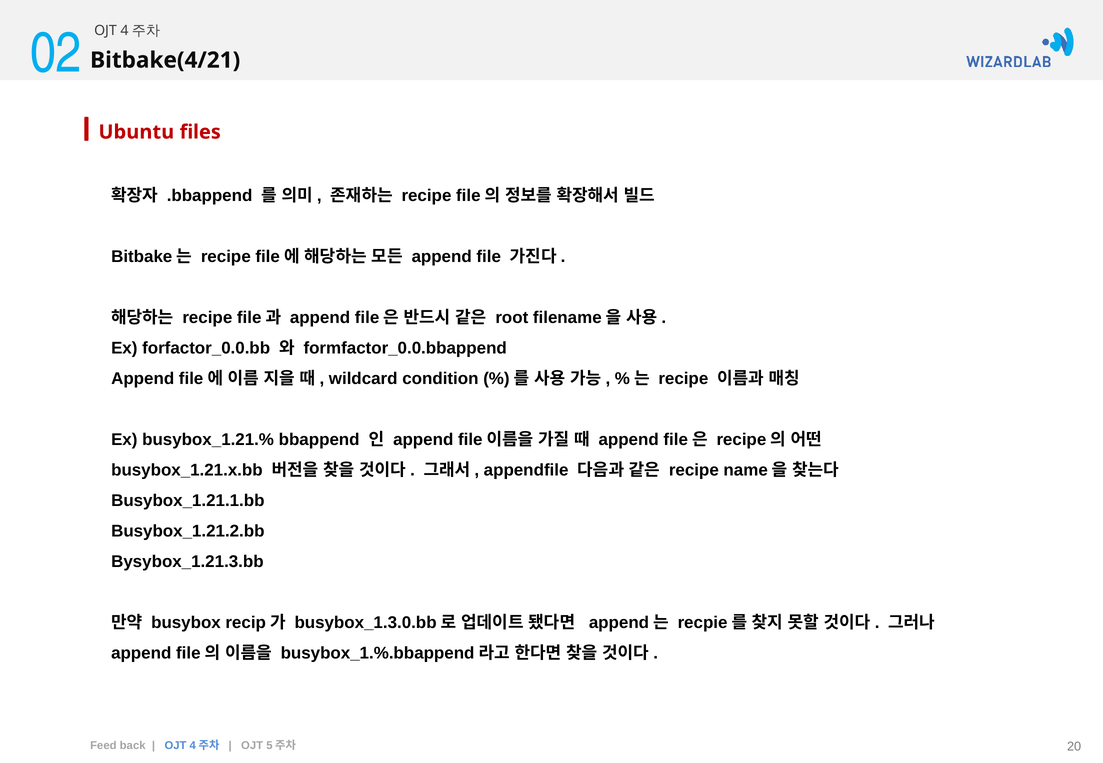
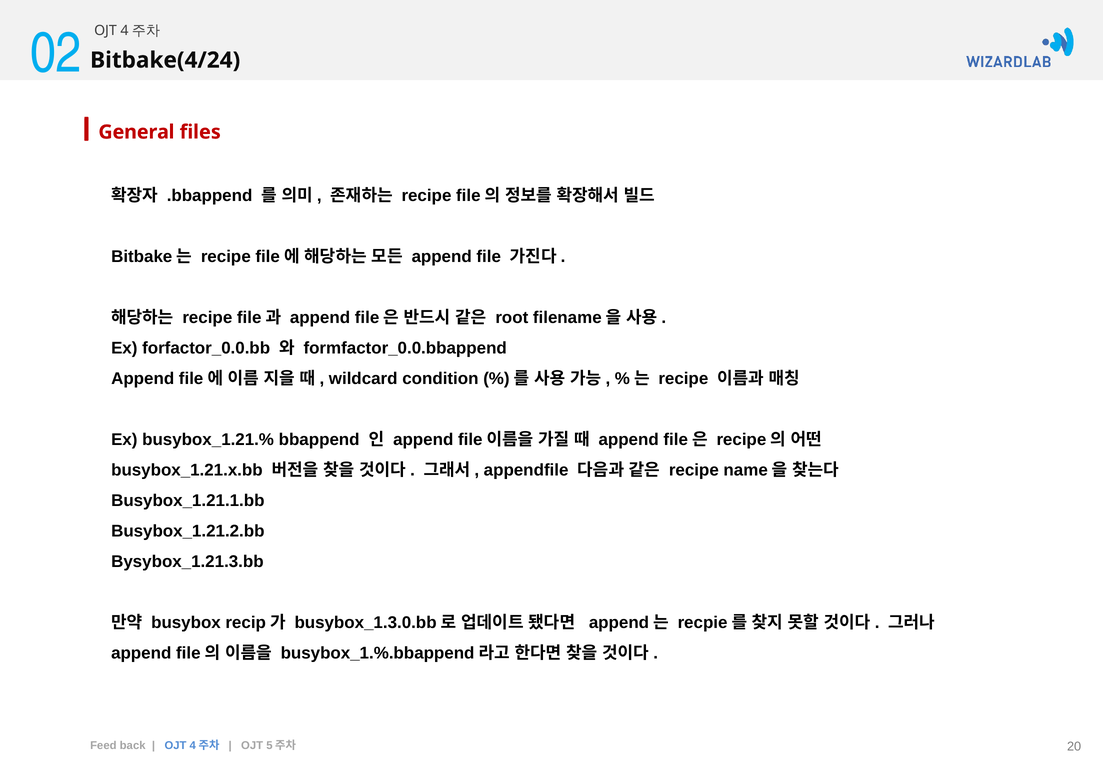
Bitbake(4/21: Bitbake(4/21 -> Bitbake(4/24
Ubuntu: Ubuntu -> General
